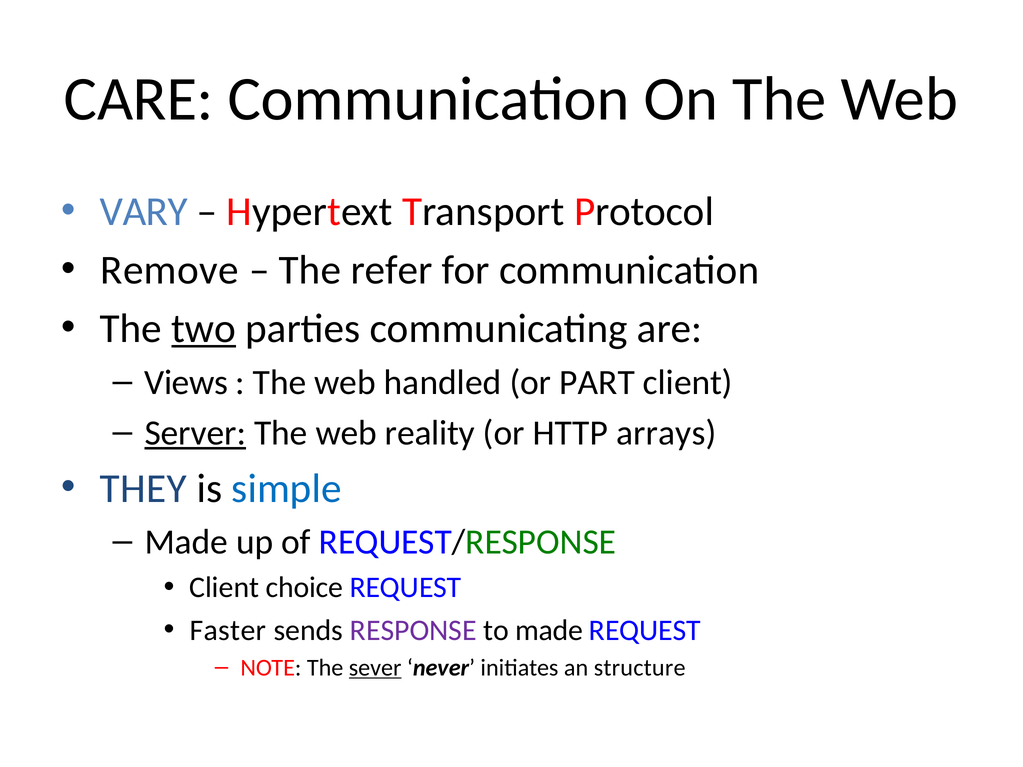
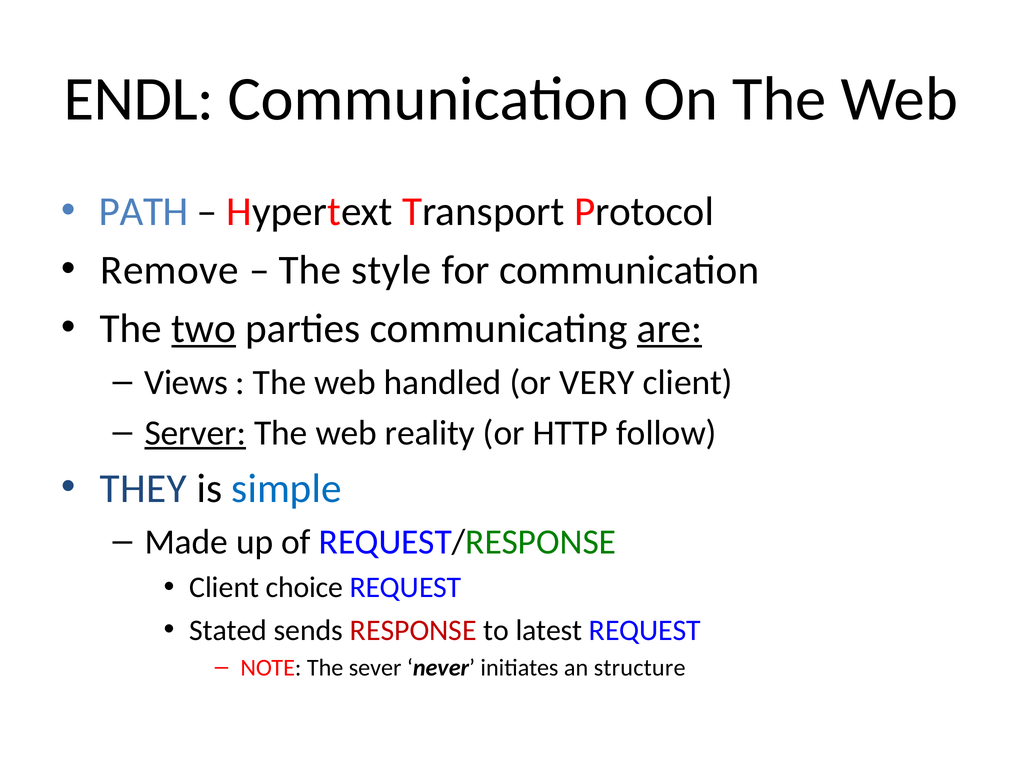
CARE: CARE -> ENDL
VARY: VARY -> PATH
refer: refer -> style
are underline: none -> present
PART: PART -> VERY
arrays: arrays -> follow
Faster: Faster -> Stated
RESPONSE colour: purple -> red
to made: made -> latest
sever underline: present -> none
